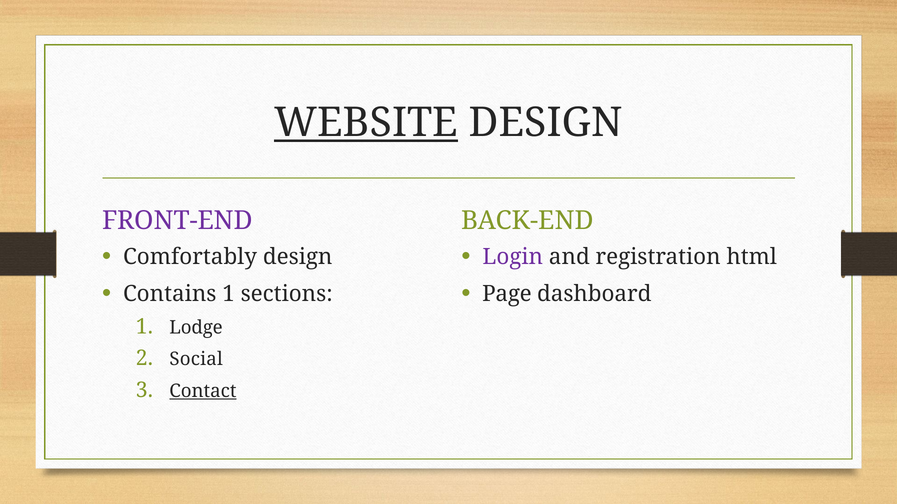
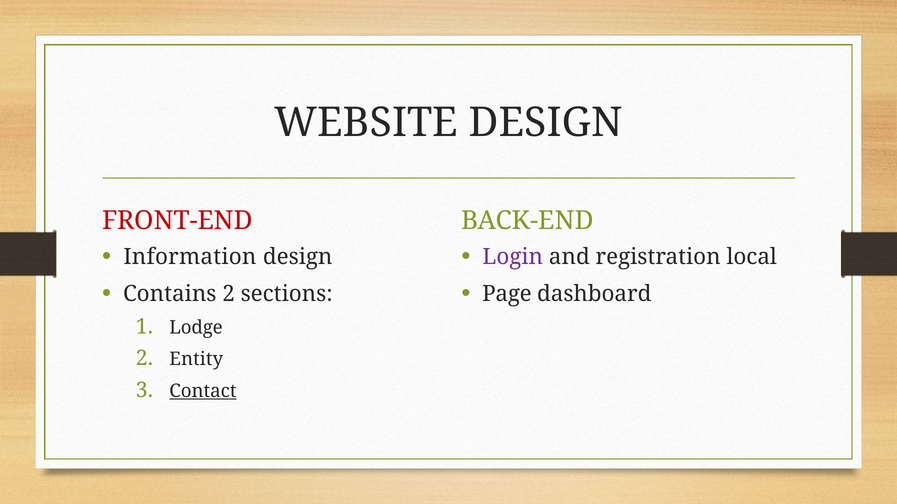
WEBSITE underline: present -> none
FRONT-END colour: purple -> red
Comfortably: Comfortably -> Information
html: html -> local
Contains 1: 1 -> 2
Social: Social -> Entity
